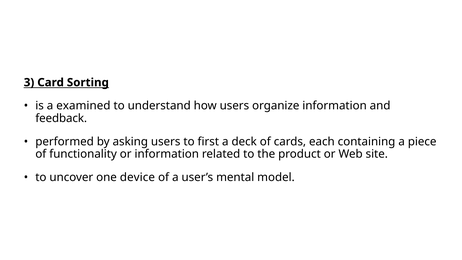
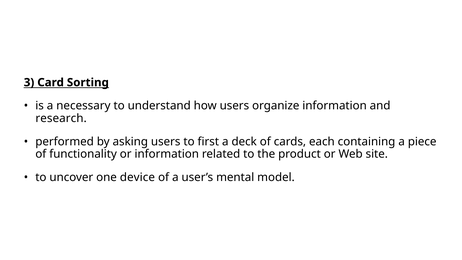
examined: examined -> necessary
feedback: feedback -> research
